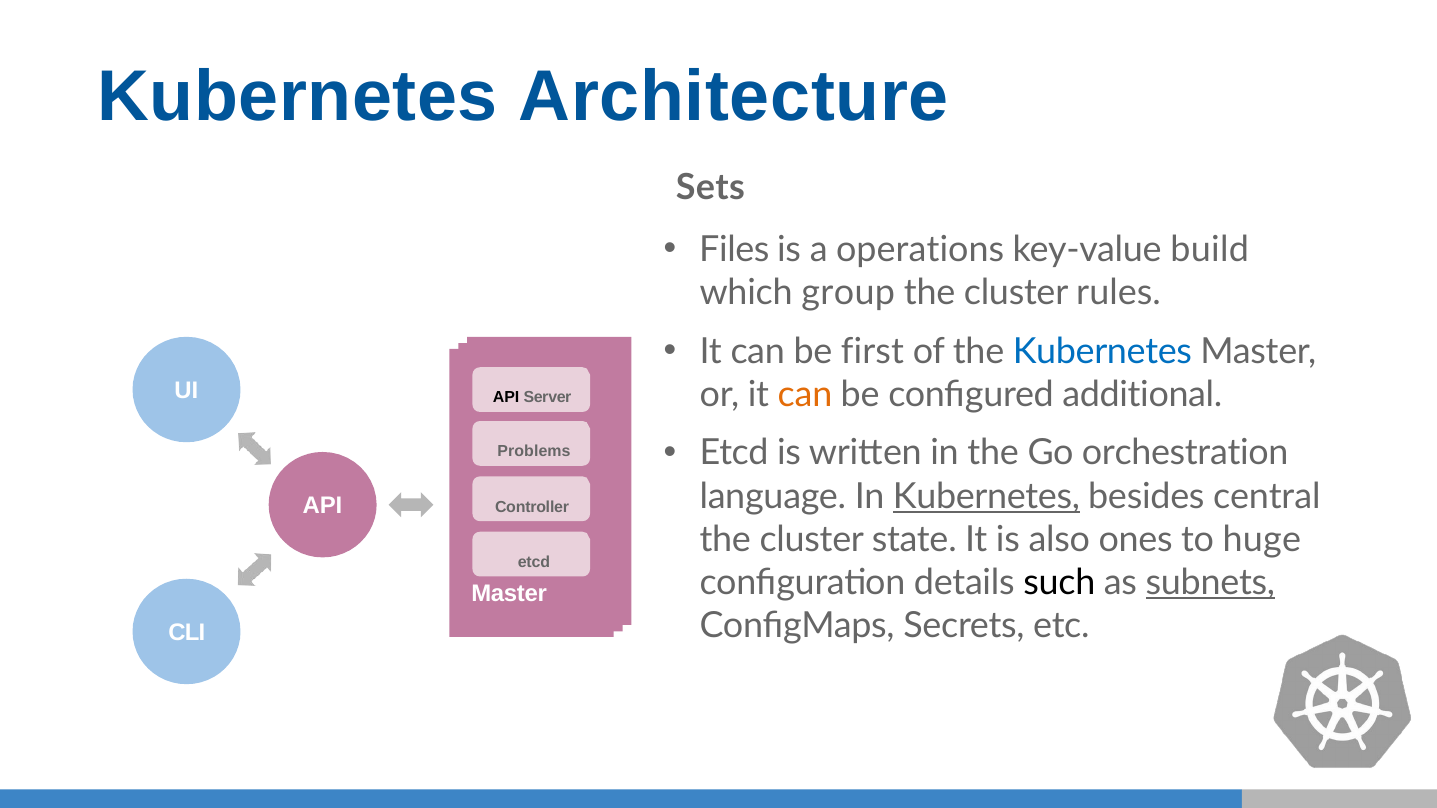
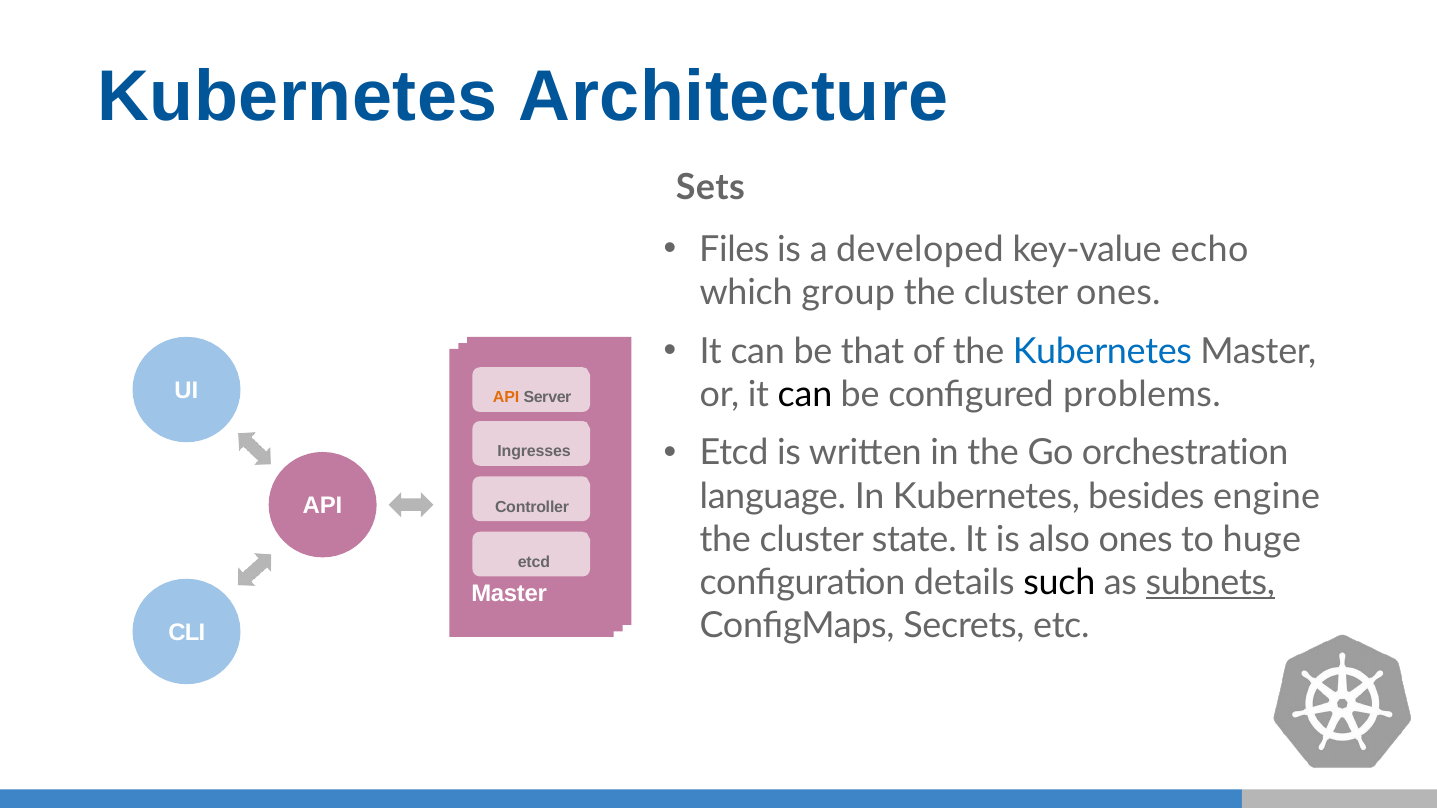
operations: operations -> developed
build: build -> echo
cluster rules: rules -> ones
first: first -> that
can at (805, 395) colour: orange -> black
additional: additional -> problems
API at (506, 398) colour: black -> orange
Problems: Problems -> Ingresses
Kubernetes at (986, 496) underline: present -> none
central: central -> engine
